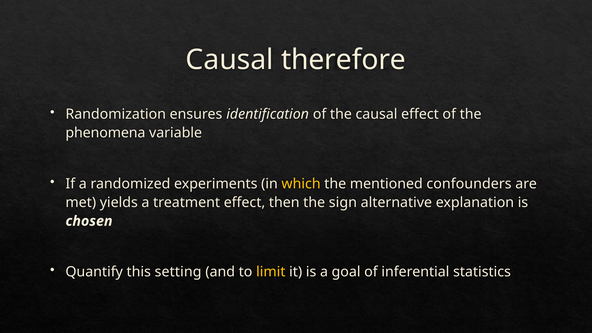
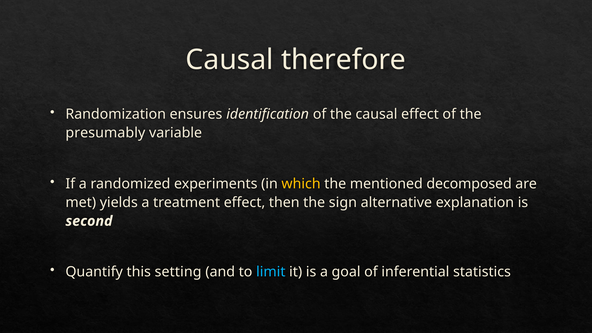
phenomena: phenomena -> presumably
confounders: confounders -> decomposed
chosen: chosen -> second
limit colour: yellow -> light blue
